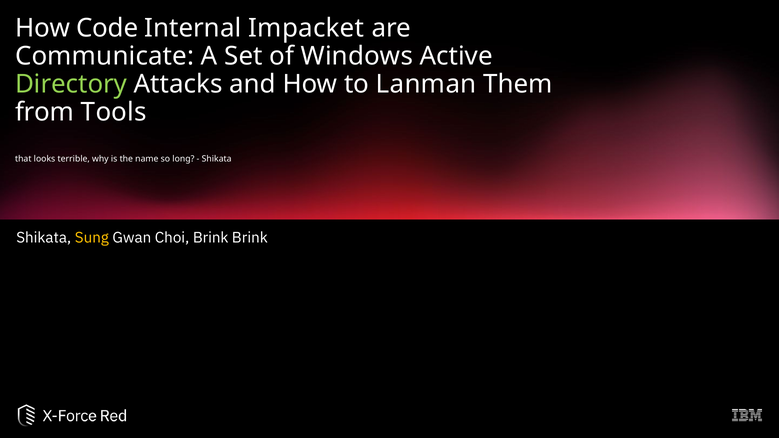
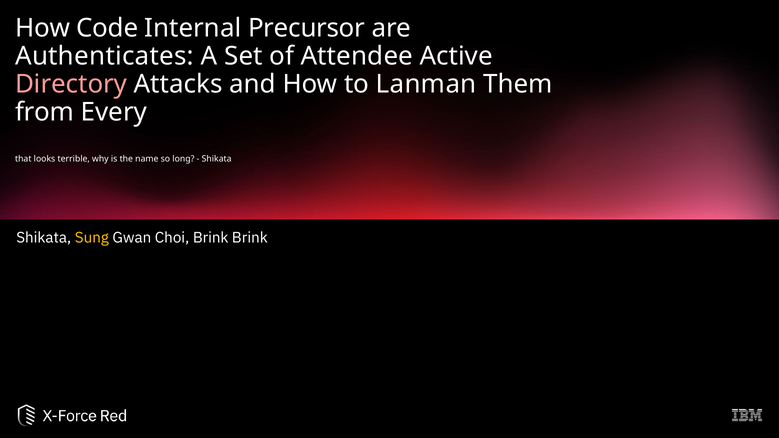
Impacket: Impacket -> Precursor
Communicate: Communicate -> Authenticates
Windows: Windows -> Attendee
Directory colour: light green -> pink
Tools: Tools -> Every
